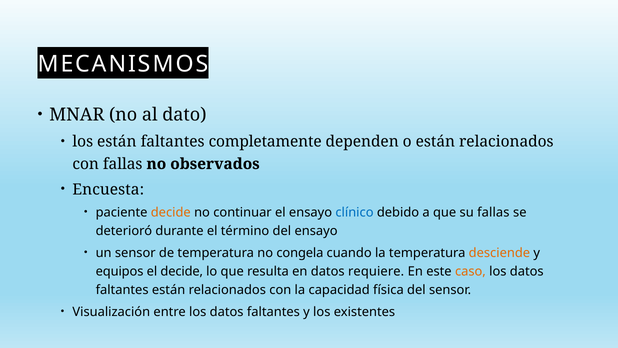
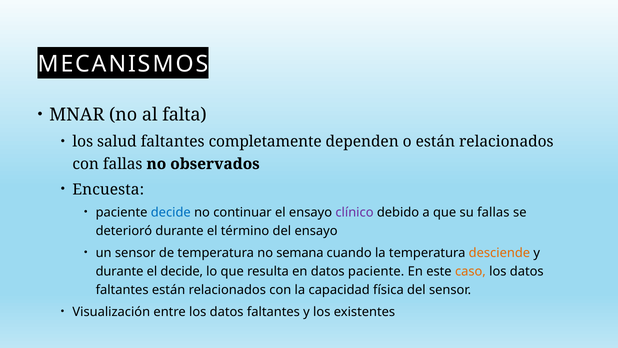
dato: dato -> falta
los están: están -> salud
decide at (171, 212) colour: orange -> blue
clínico colour: blue -> purple
congela: congela -> semana
equipos at (120, 271): equipos -> durante
datos requiere: requiere -> paciente
